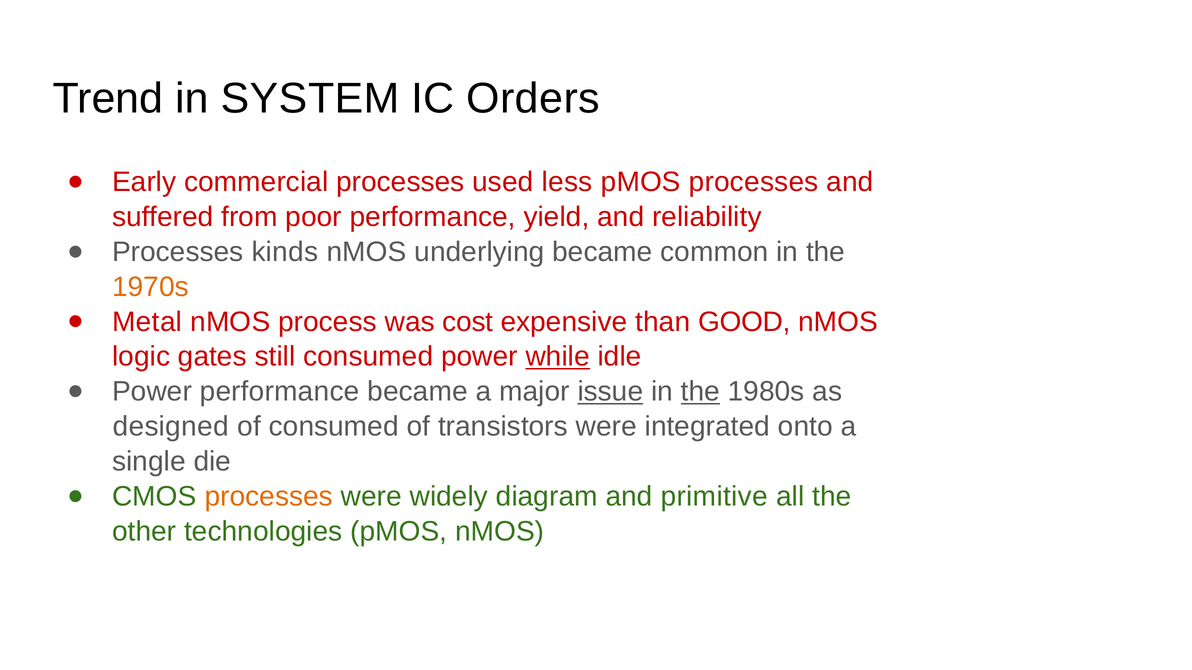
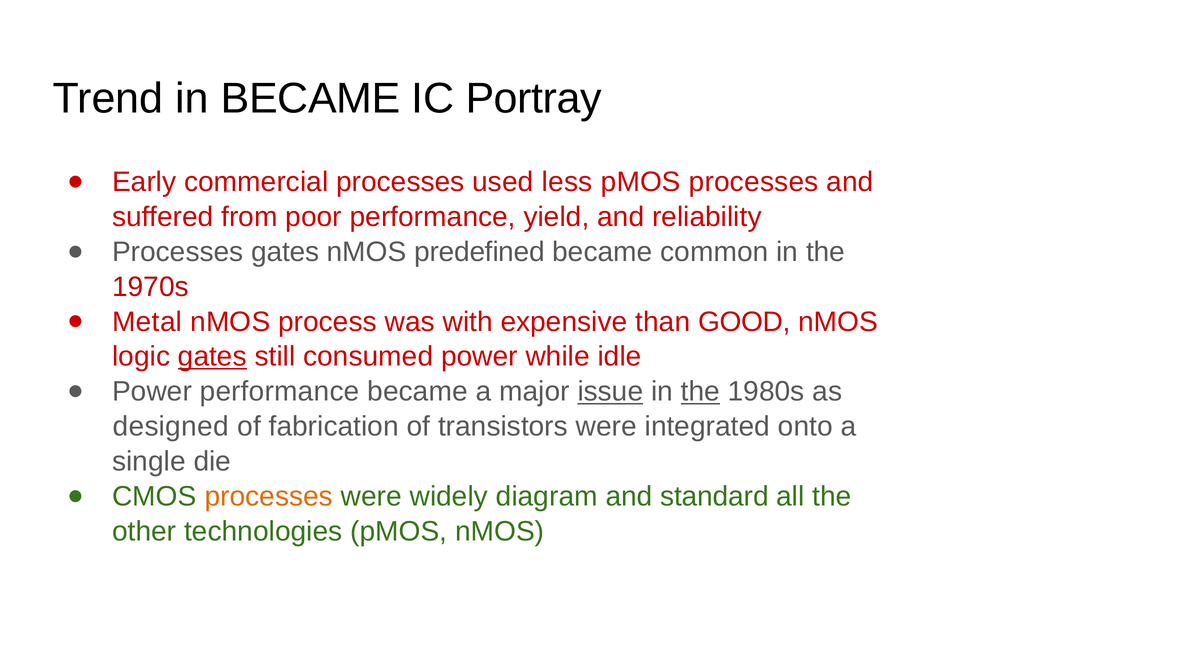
in SYSTEM: SYSTEM -> BECAME
Orders: Orders -> Portray
Processes kinds: kinds -> gates
underlying: underlying -> predefined
1970s colour: orange -> red
cost: cost -> with
gates at (212, 357) underline: none -> present
while underline: present -> none
of consumed: consumed -> fabrication
primitive: primitive -> standard
